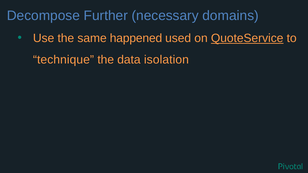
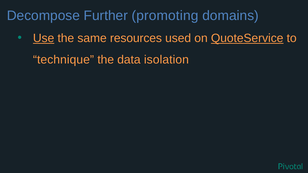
necessary: necessary -> promoting
Use underline: none -> present
happened: happened -> resources
